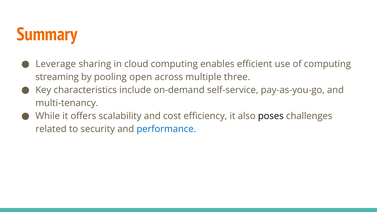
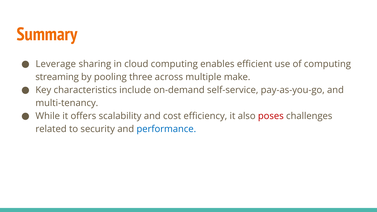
open: open -> three
three: three -> make
poses colour: black -> red
